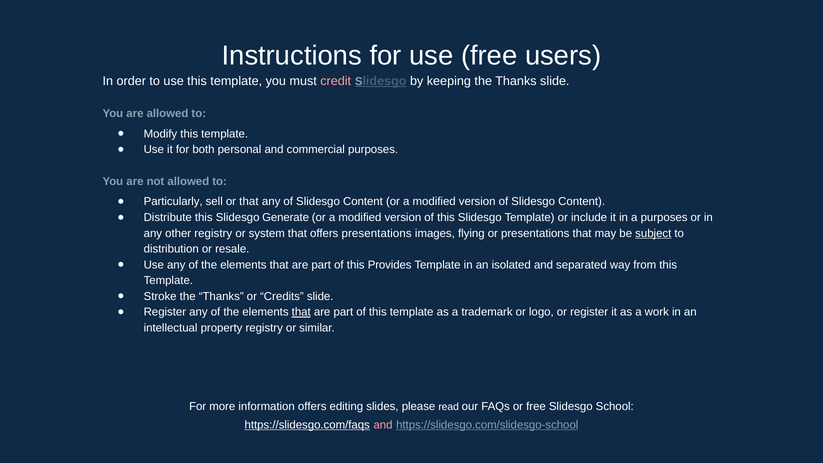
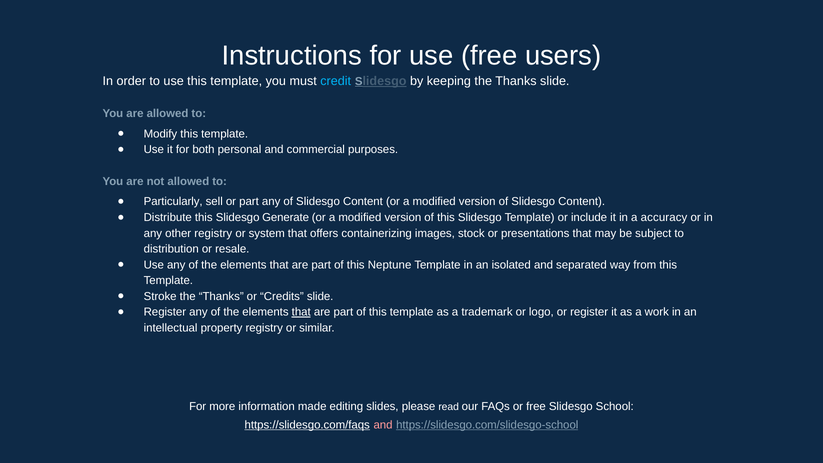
credit colour: pink -> light blue
or that: that -> part
a purposes: purposes -> accuracy
offers presentations: presentations -> containerizing
flying: flying -> stock
subject underline: present -> none
Provides: Provides -> Neptune
information offers: offers -> made
